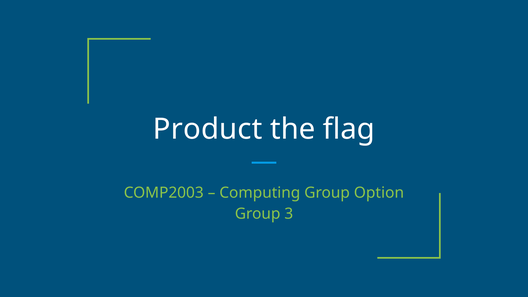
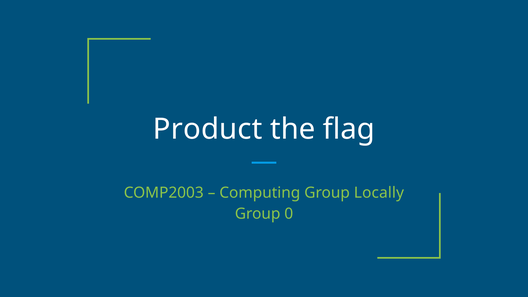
Option: Option -> Locally
3: 3 -> 0
